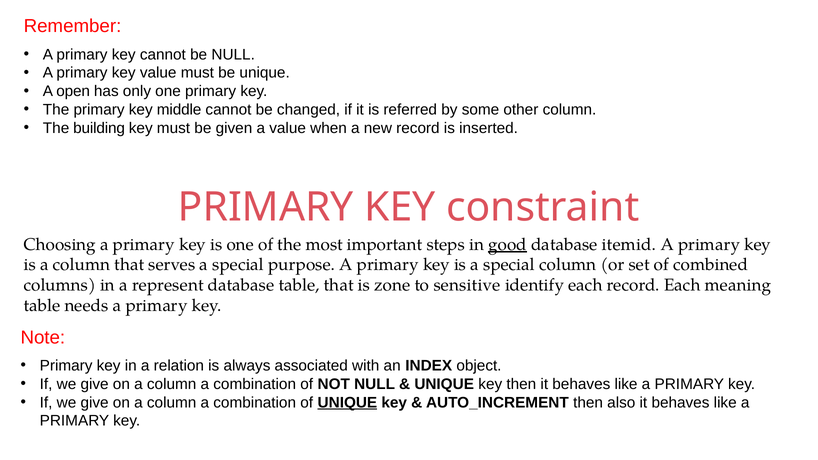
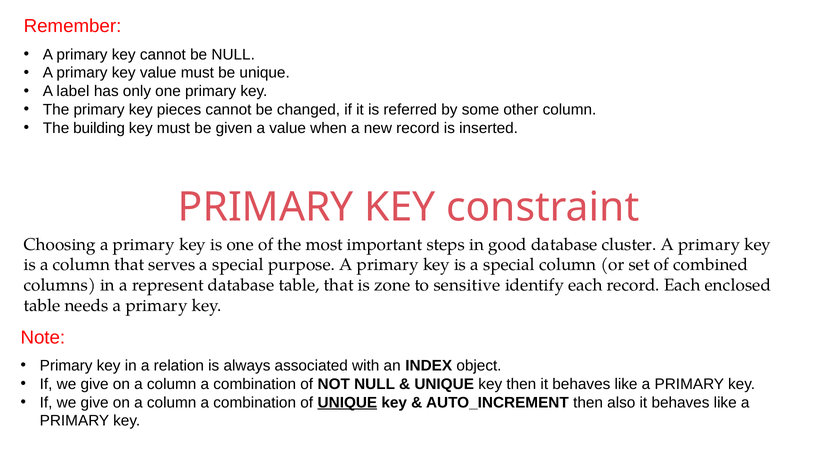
open: open -> label
middle: middle -> pieces
good underline: present -> none
itemid: itemid -> cluster
meaning: meaning -> enclosed
